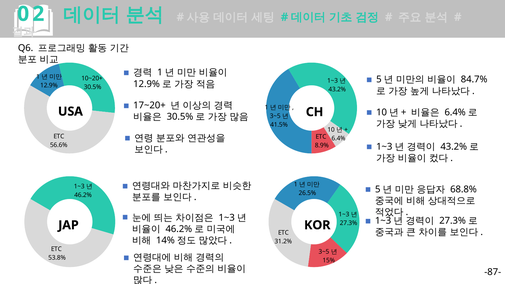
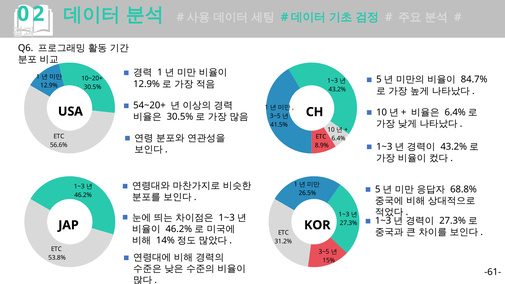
17~20+: 17~20+ -> 54~20+
-87-: -87- -> -61-
